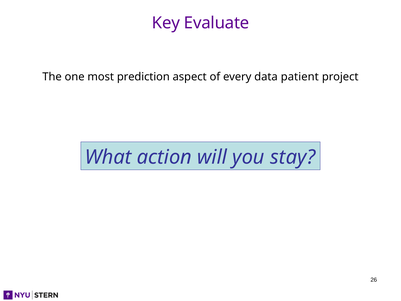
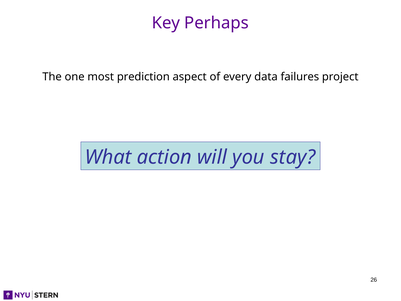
Evaluate: Evaluate -> Perhaps
patient: patient -> failures
